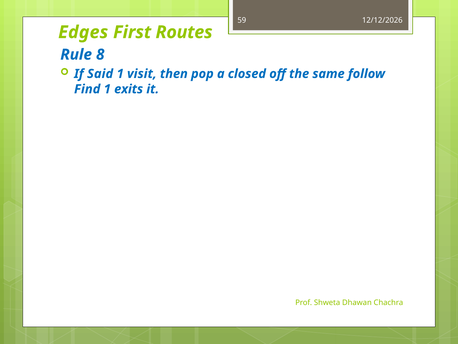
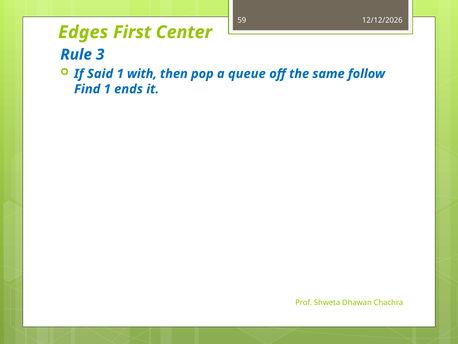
Routes: Routes -> Center
8: 8 -> 3
visit: visit -> with
closed: closed -> queue
exits: exits -> ends
